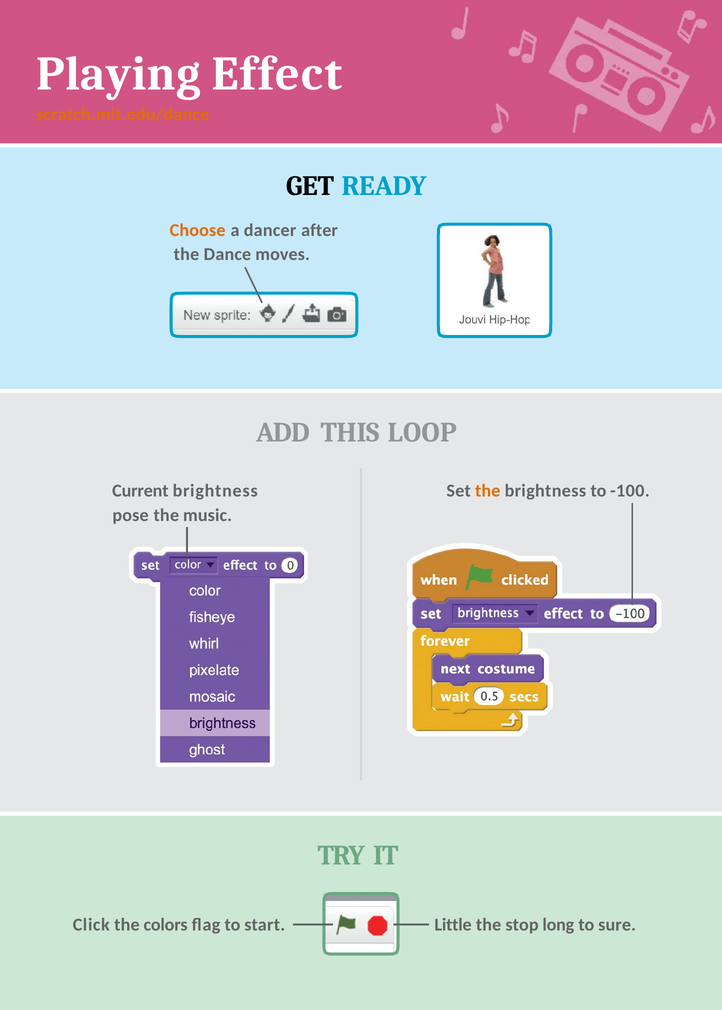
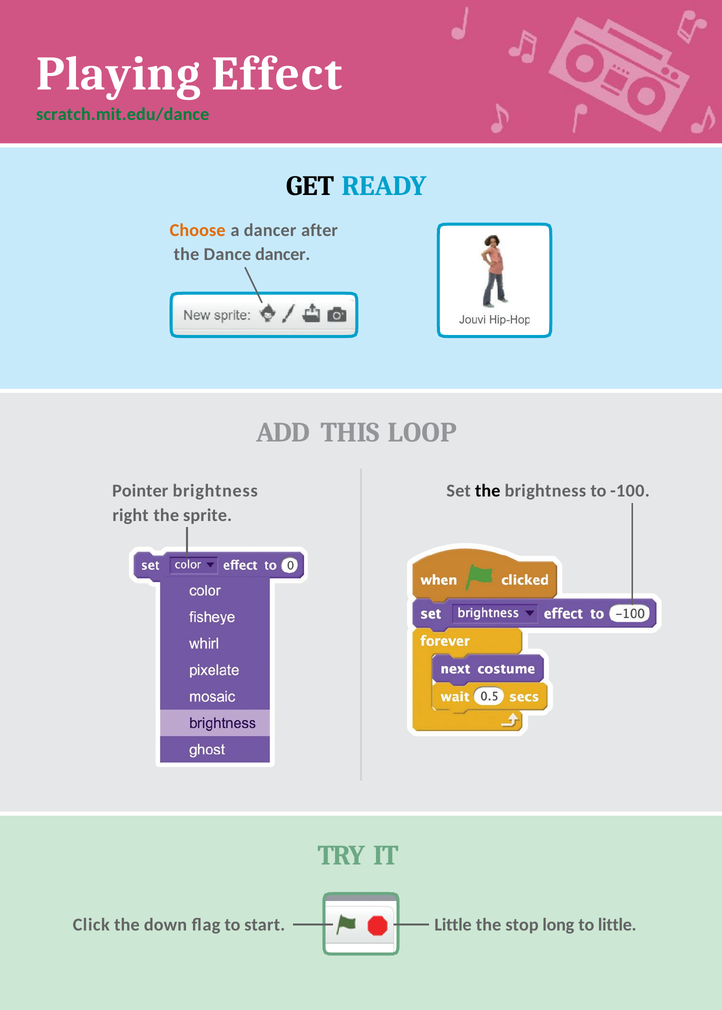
scratch.mit.edu/dance colour: orange -> green
Dance moves: moves -> dancer
Current: Current -> Pointer
the at (488, 491) colour: orange -> black
pose: pose -> right
music: music -> sprite
colors: colors -> down
to sure: sure -> little
